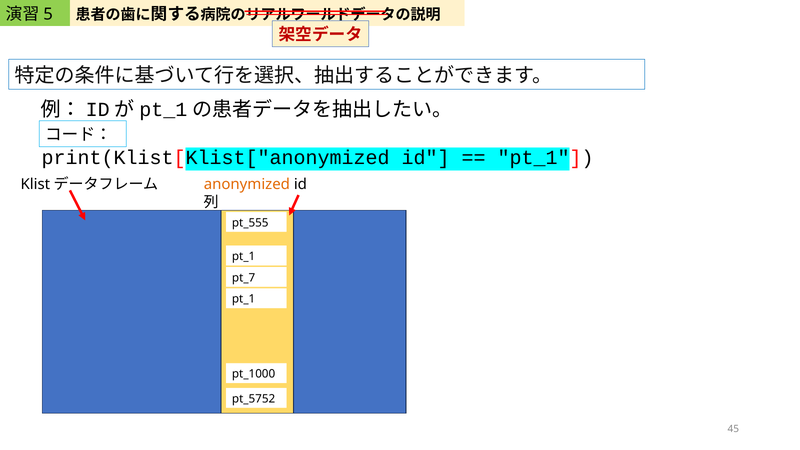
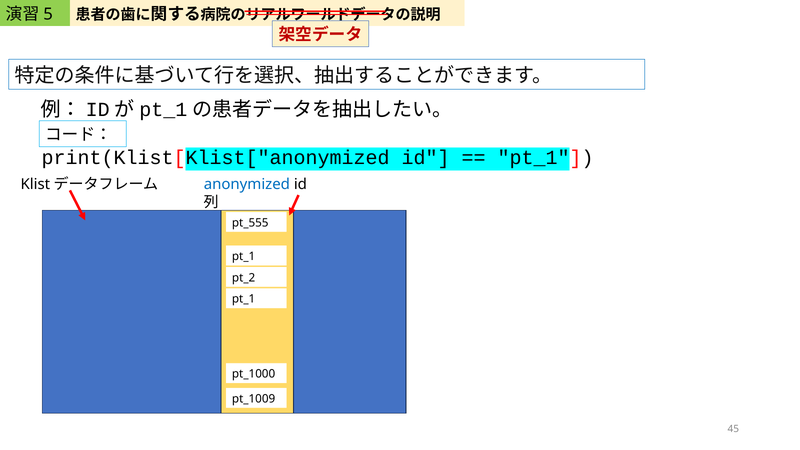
anonymized colour: orange -> blue
pt_7: pt_7 -> pt_2
pt_5752: pt_5752 -> pt_1009
